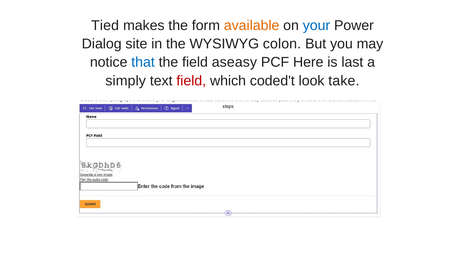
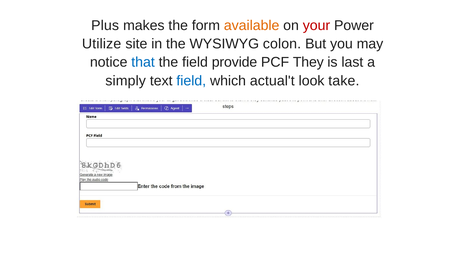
Tied: Tied -> Plus
your colour: blue -> red
Dialog: Dialog -> Utilize
aseasy: aseasy -> provide
Here: Here -> They
field at (191, 81) colour: red -> blue
coded't: coded't -> actual't
